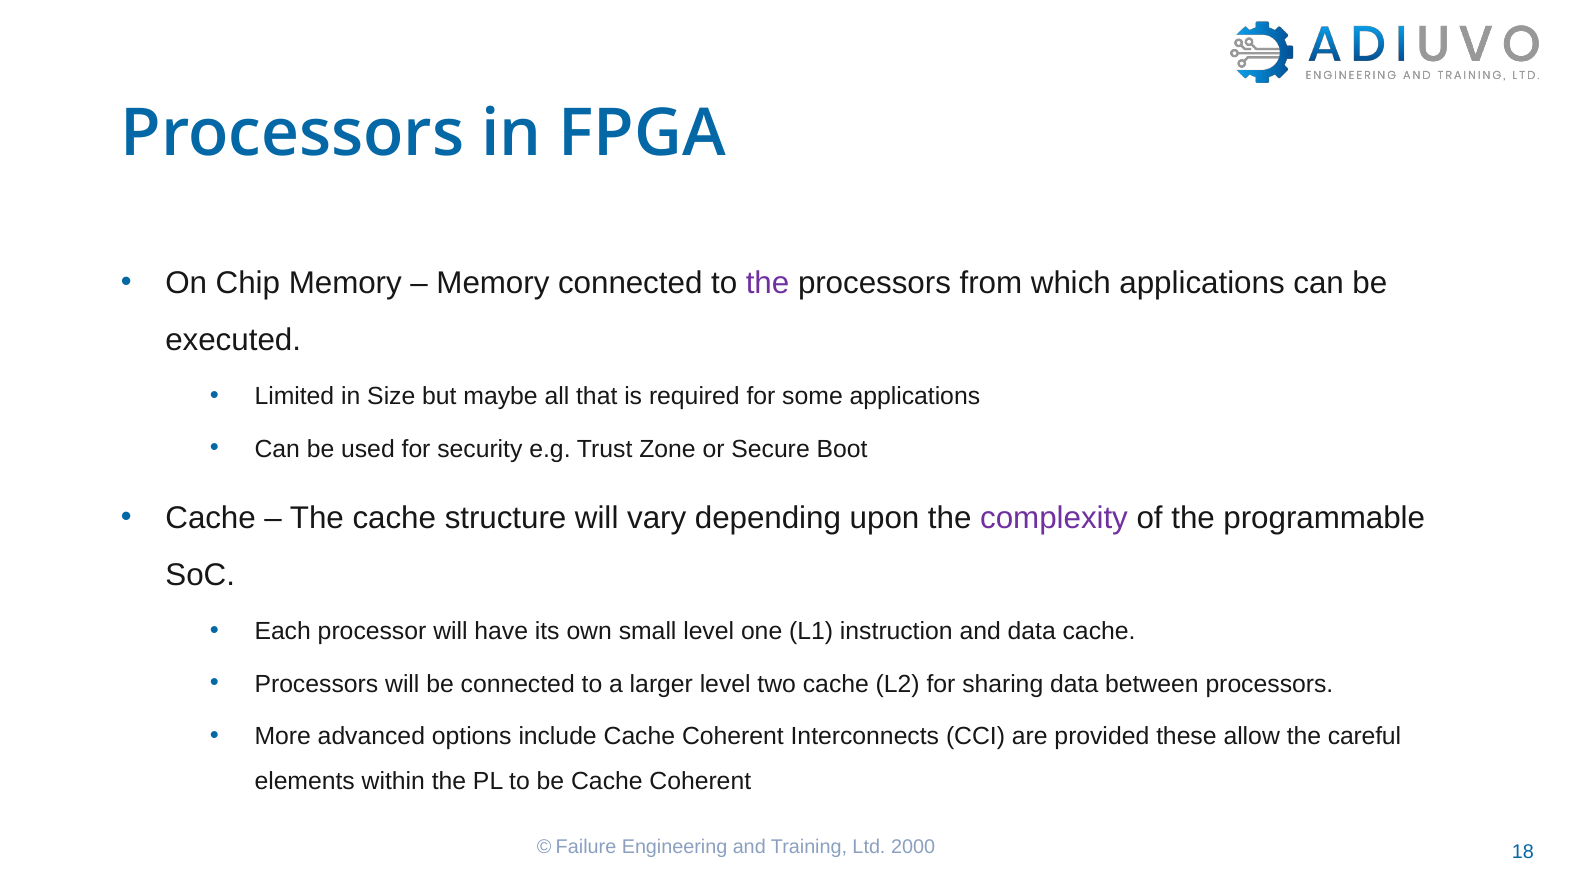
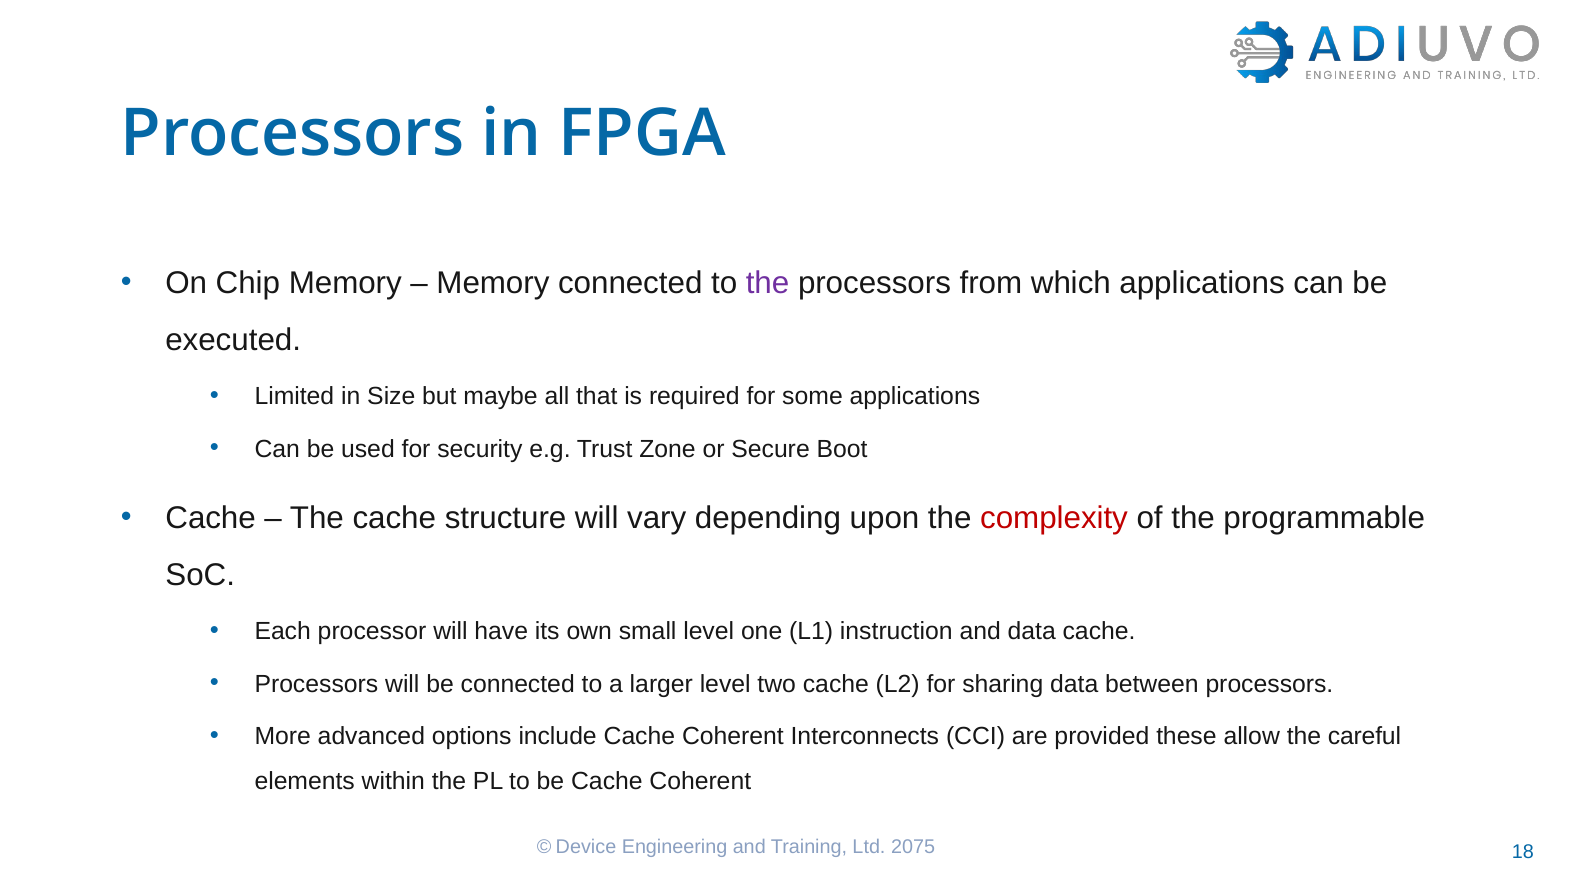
complexity colour: purple -> red
Failure: Failure -> Device
2000: 2000 -> 2075
